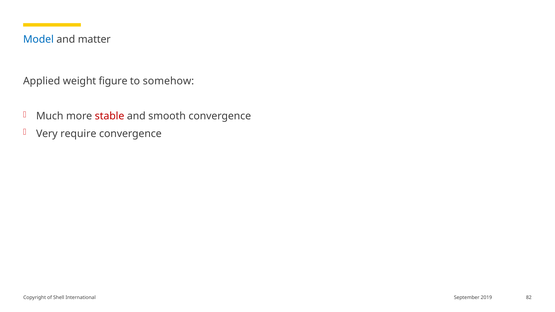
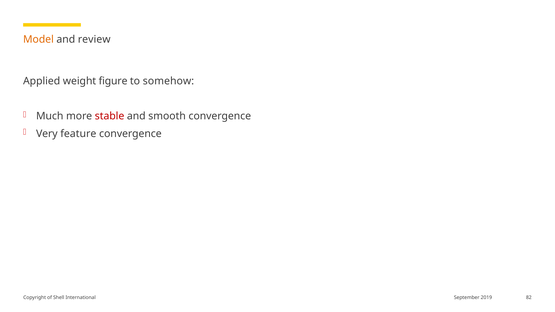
Model colour: blue -> orange
matter: matter -> review
require: require -> feature
